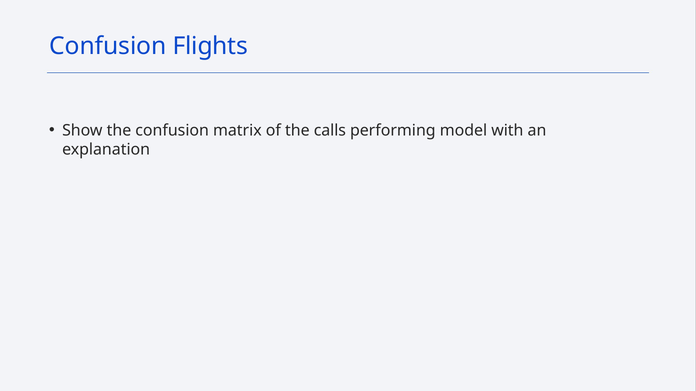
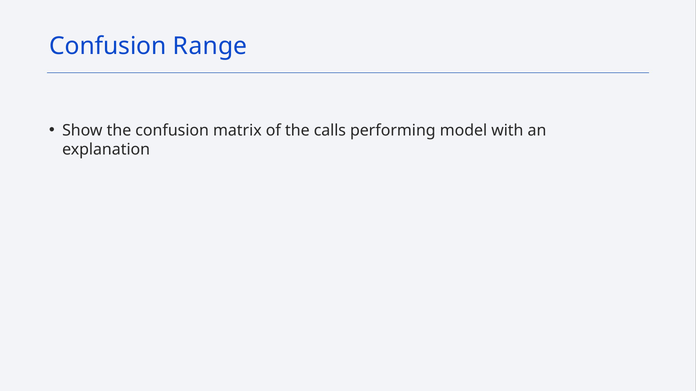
Flights: Flights -> Range
